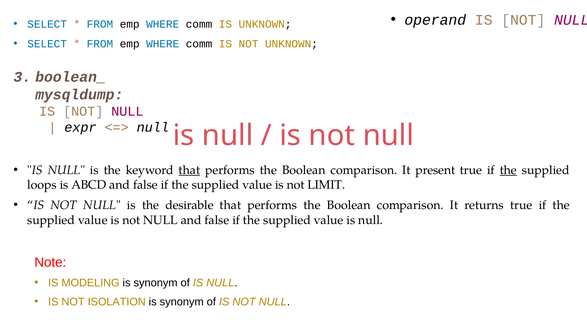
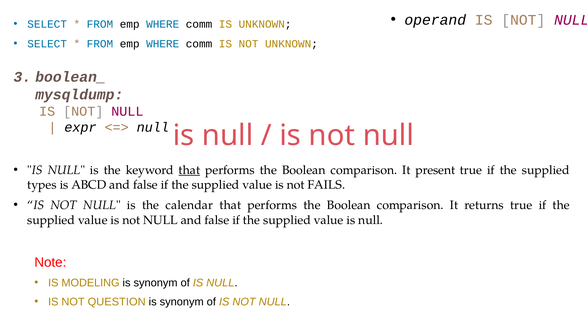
the at (508, 170) underline: present -> none
loops: loops -> types
LIMIT: LIMIT -> FAILS
desirable: desirable -> calendar
ISOLATION: ISOLATION -> QUESTION
